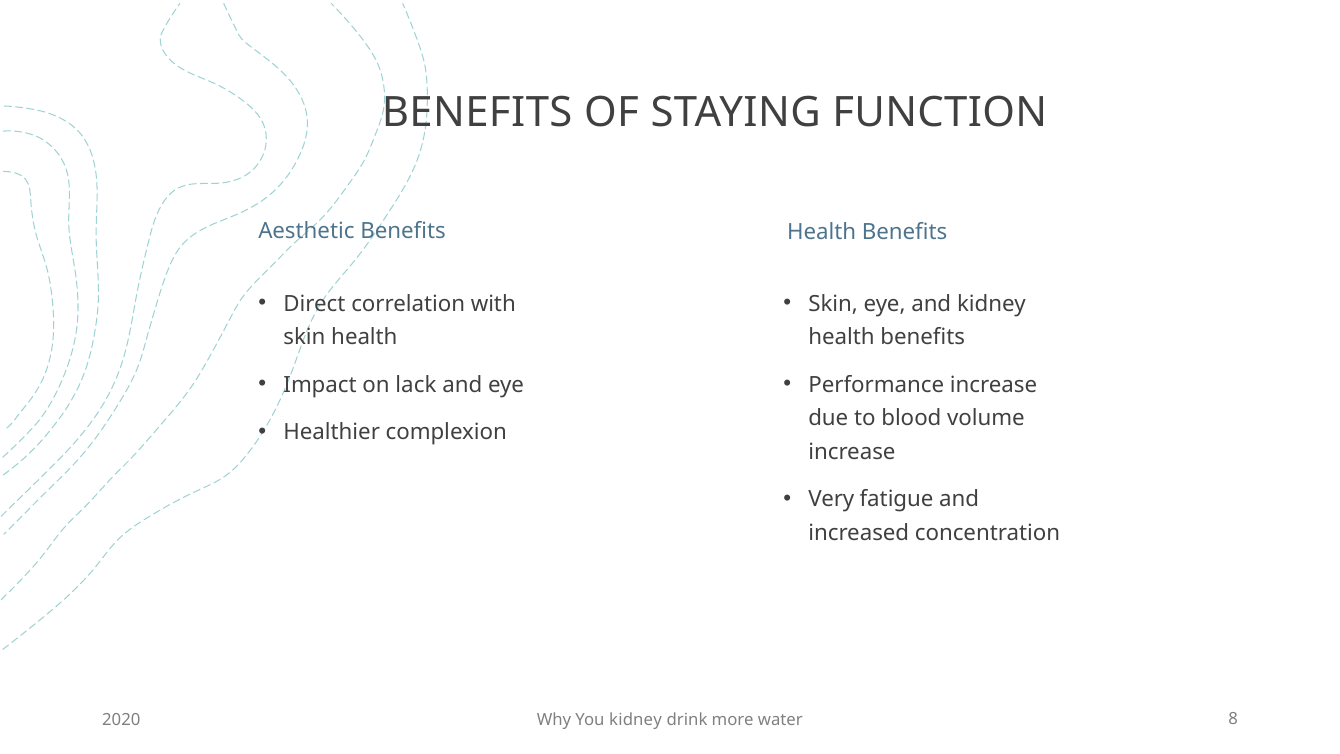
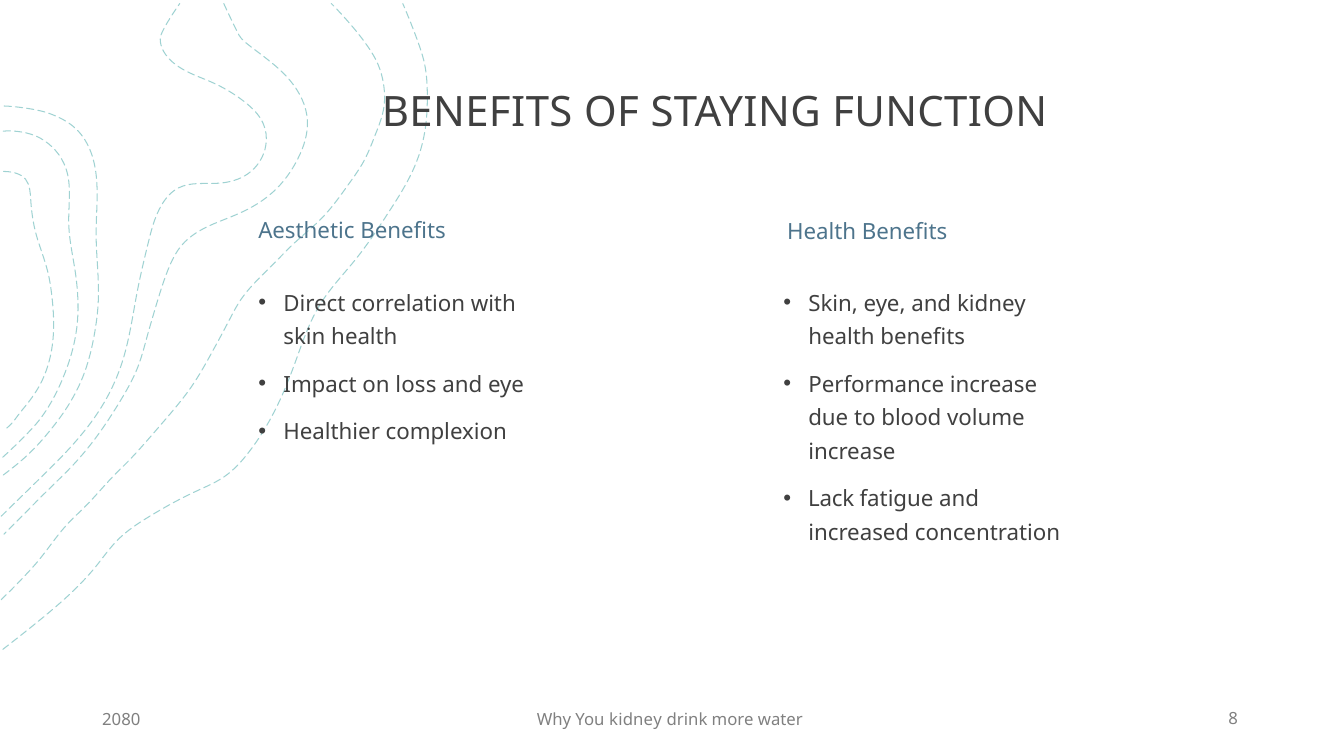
lack: lack -> loss
Very: Very -> Lack
2020: 2020 -> 2080
